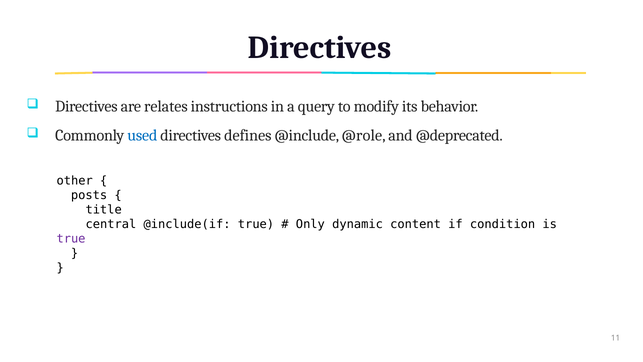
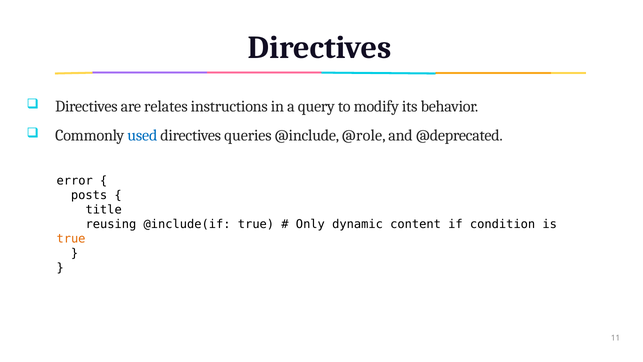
defines: defines -> queries
other: other -> error
central: central -> reusing
true at (71, 239) colour: purple -> orange
